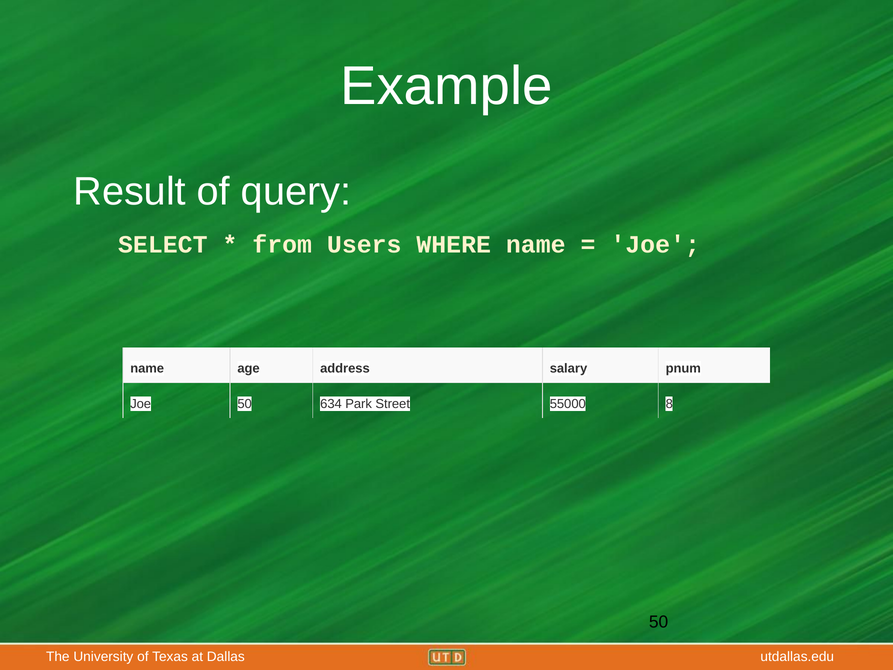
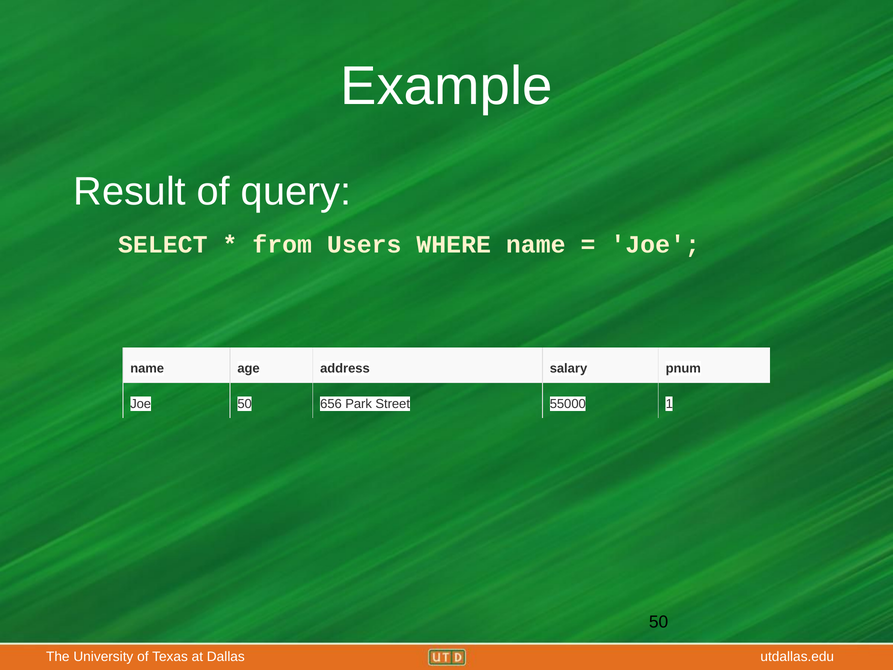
634: 634 -> 656
8: 8 -> 1
